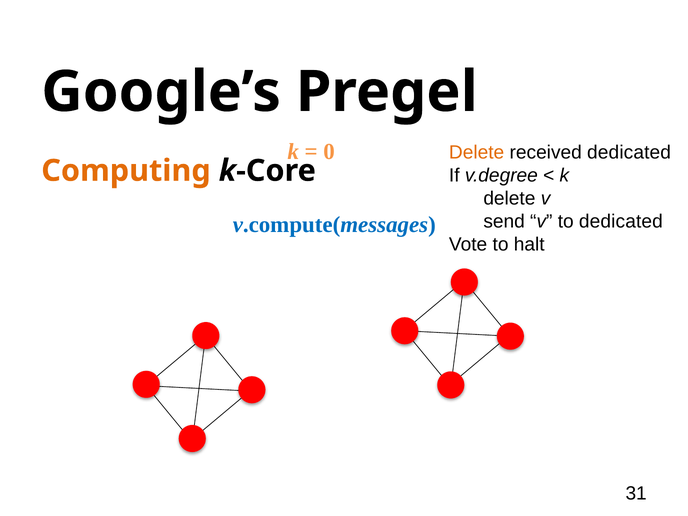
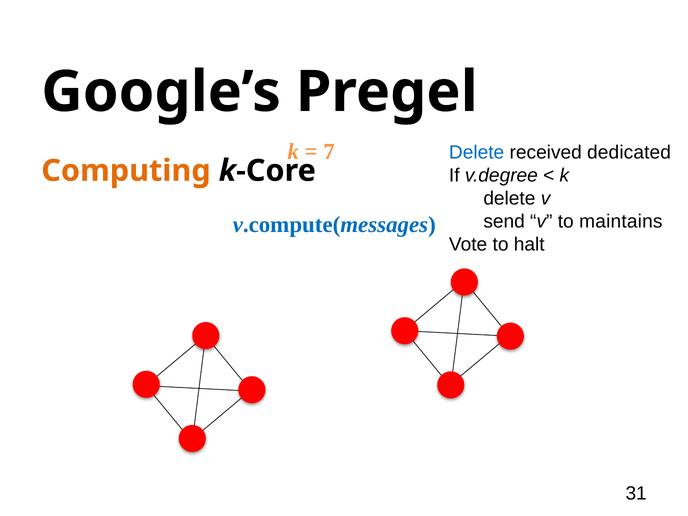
0: 0 -> 7
Delete at (477, 153) colour: orange -> blue
to dedicated: dedicated -> maintains
